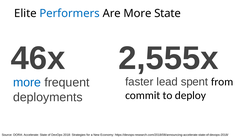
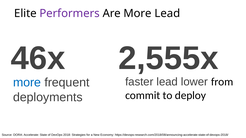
Performers colour: blue -> purple
More State: State -> Lead
spent: spent -> lower
